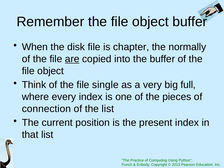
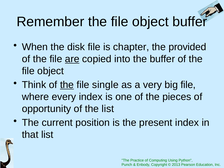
normally: normally -> provided
the at (67, 85) underline: none -> present
big full: full -> file
connection: connection -> opportunity
